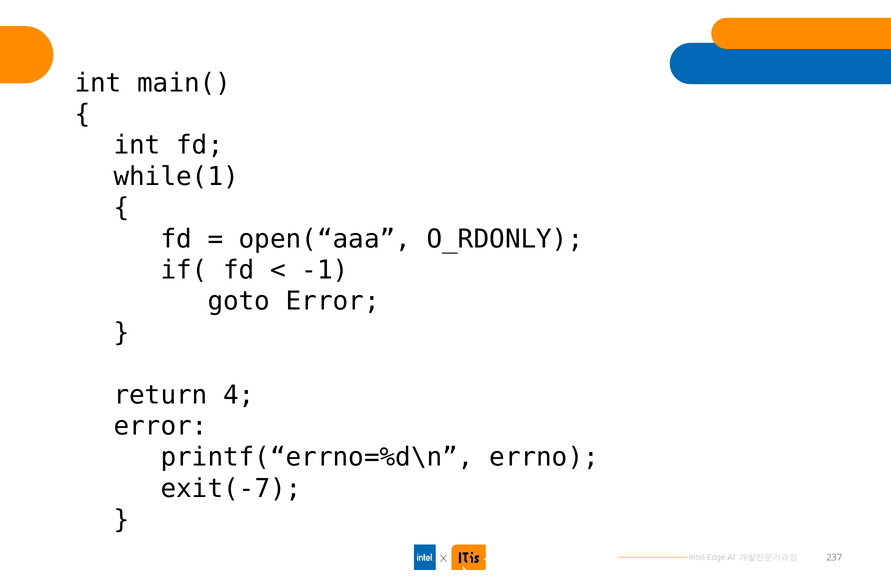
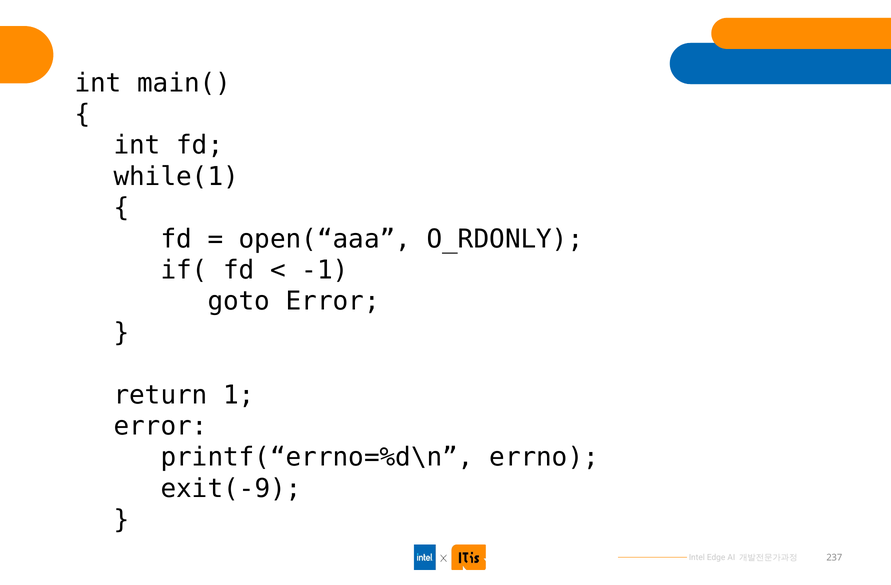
4: 4 -> 1
exit(-7: exit(-7 -> exit(-9
